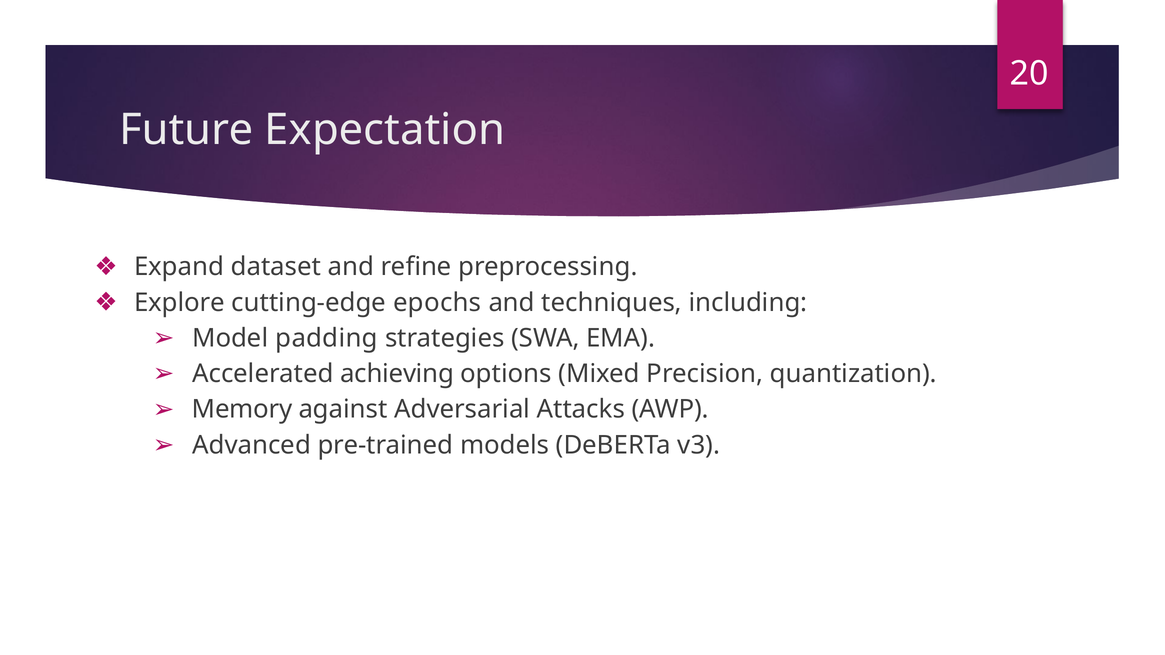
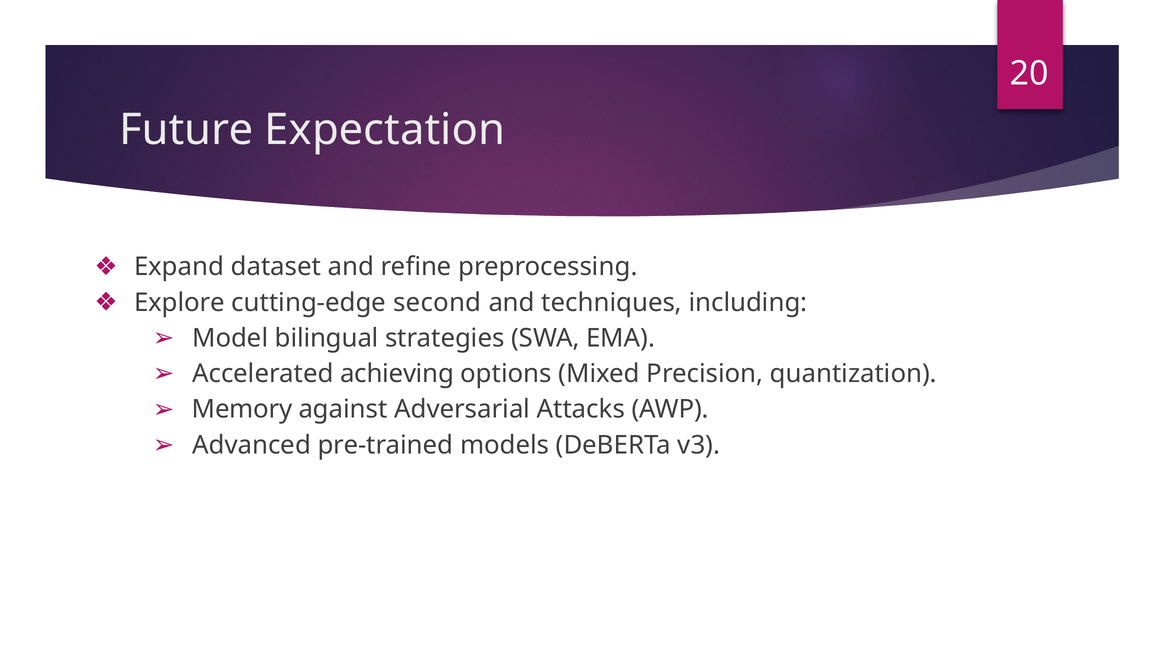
epochs: epochs -> second
padding: padding -> bilingual
